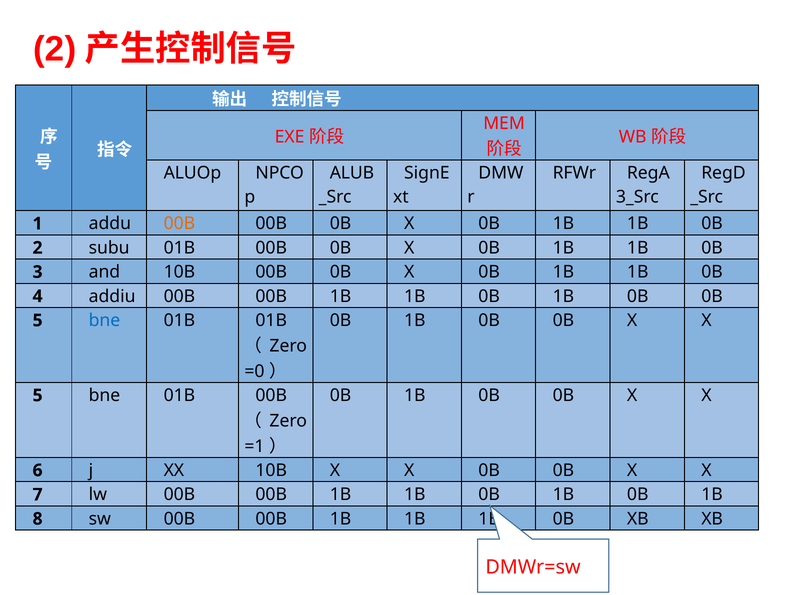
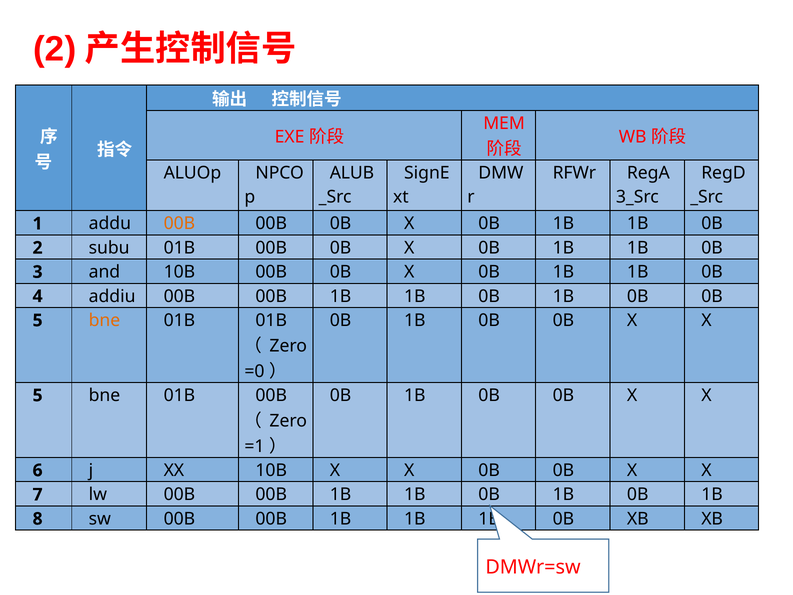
bne at (104, 320) colour: blue -> orange
